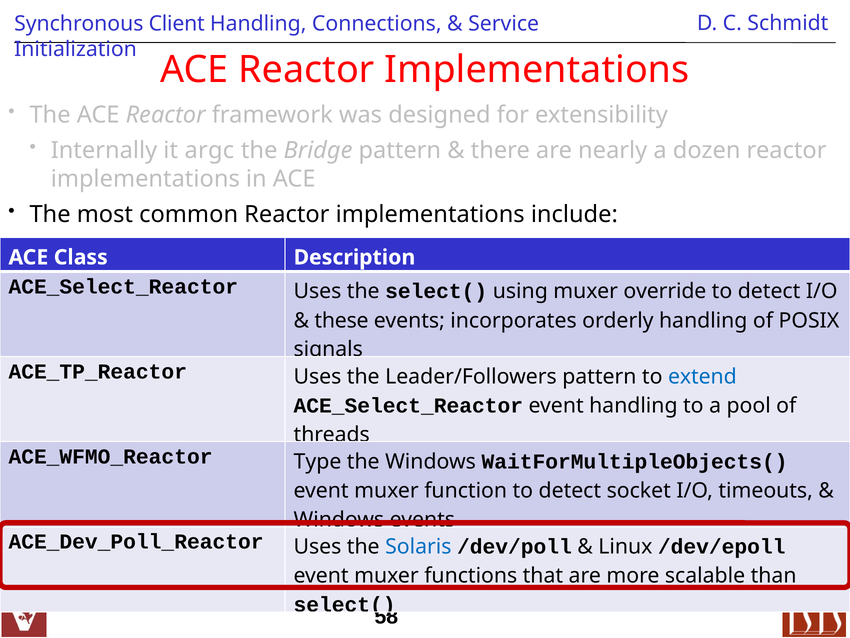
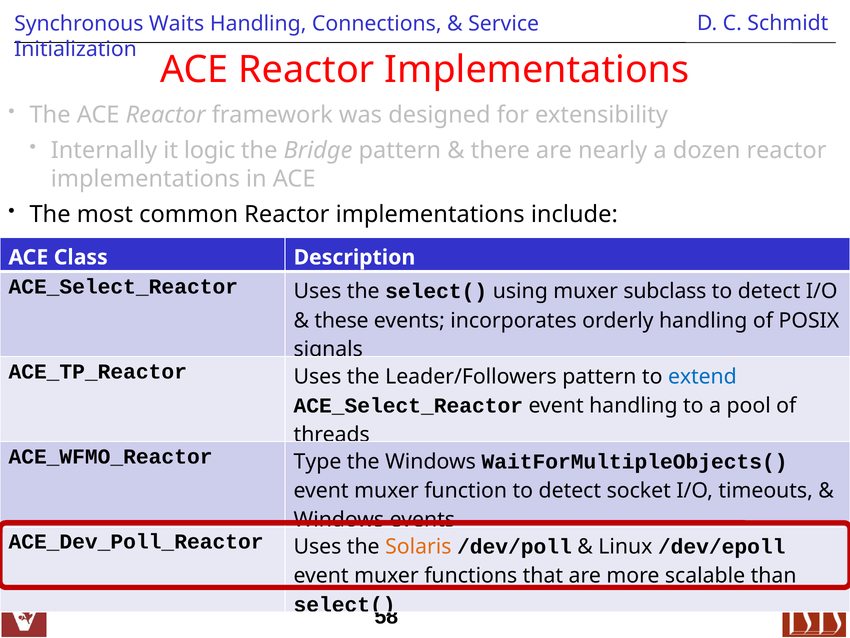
Client: Client -> Waits
argc: argc -> logic
override: override -> subclass
Solaris colour: blue -> orange
